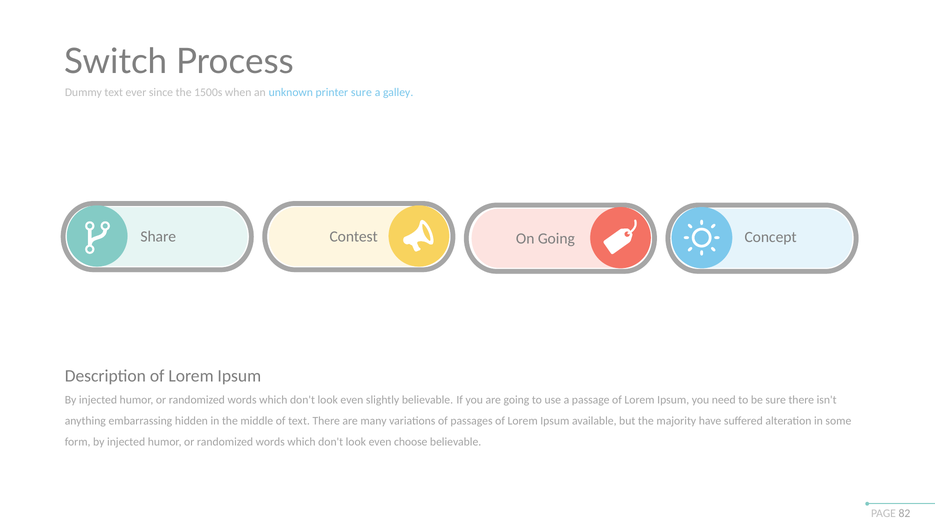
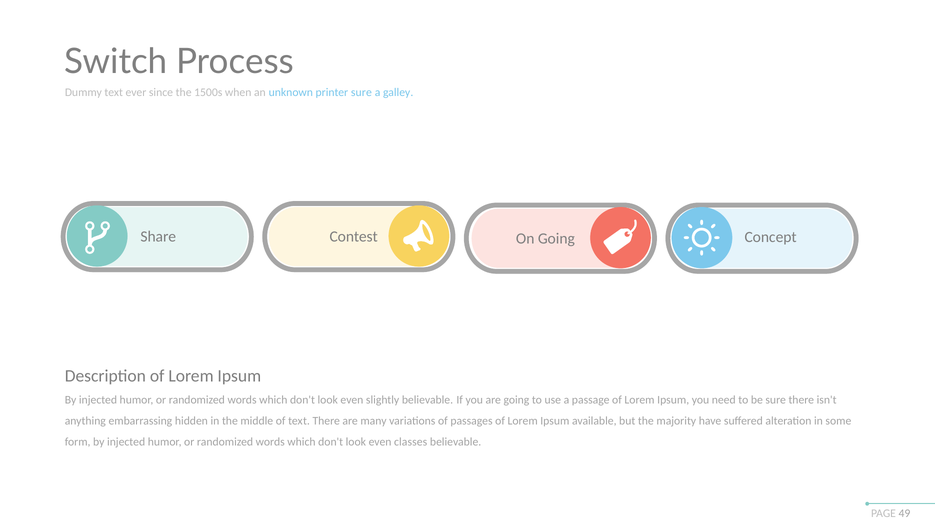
choose: choose -> classes
82: 82 -> 49
